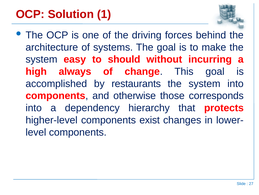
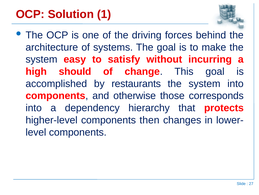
should: should -> satisfy
always: always -> should
exist: exist -> then
